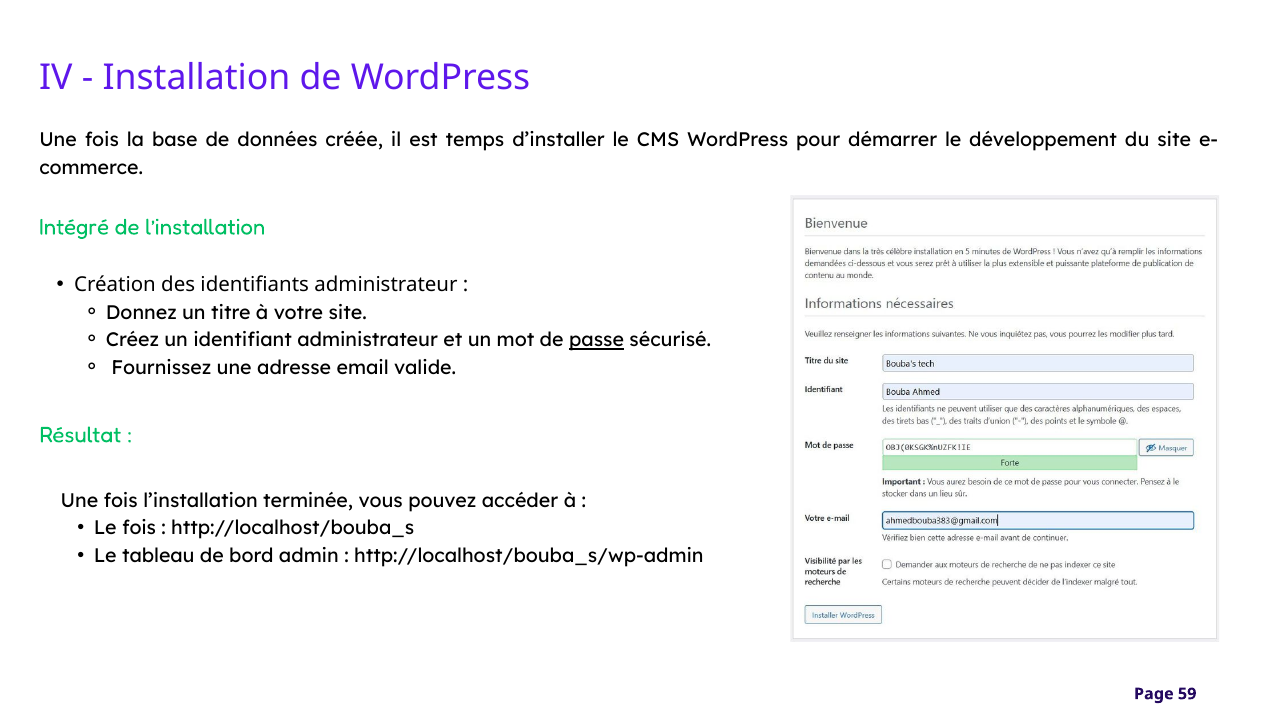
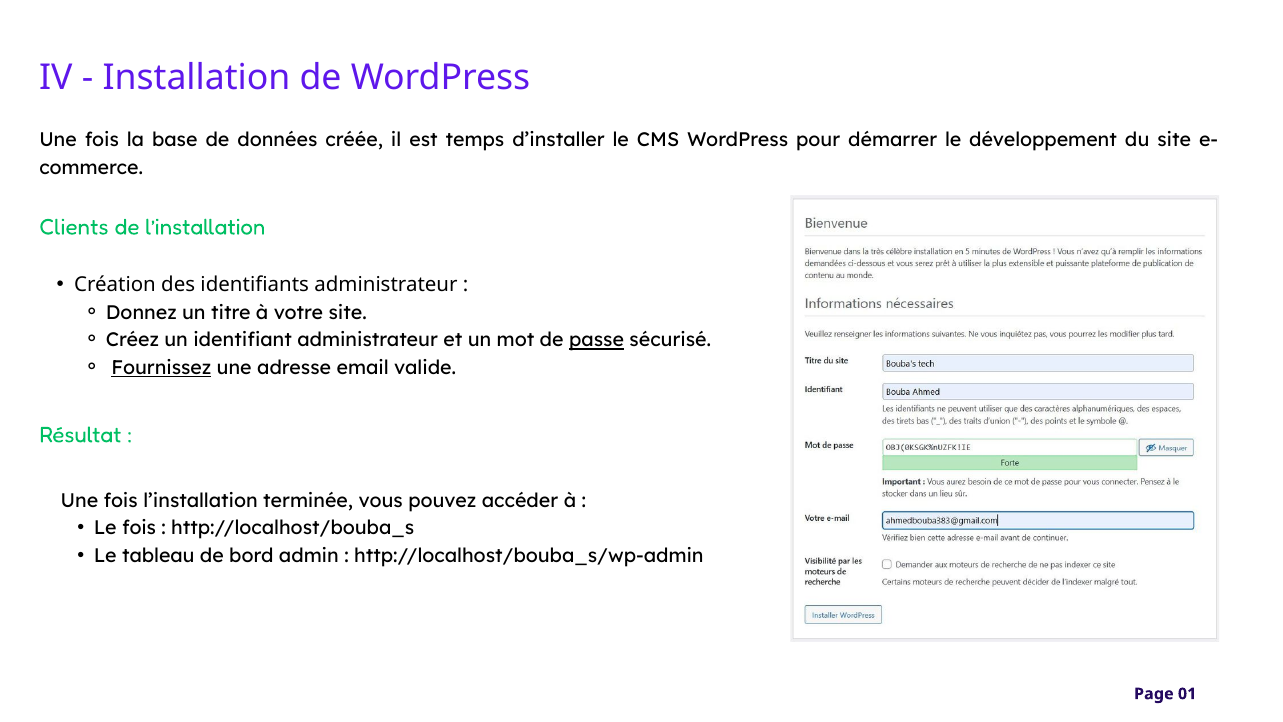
Intégré: Intégré -> Clients
Fournissez underline: none -> present
59: 59 -> 01
